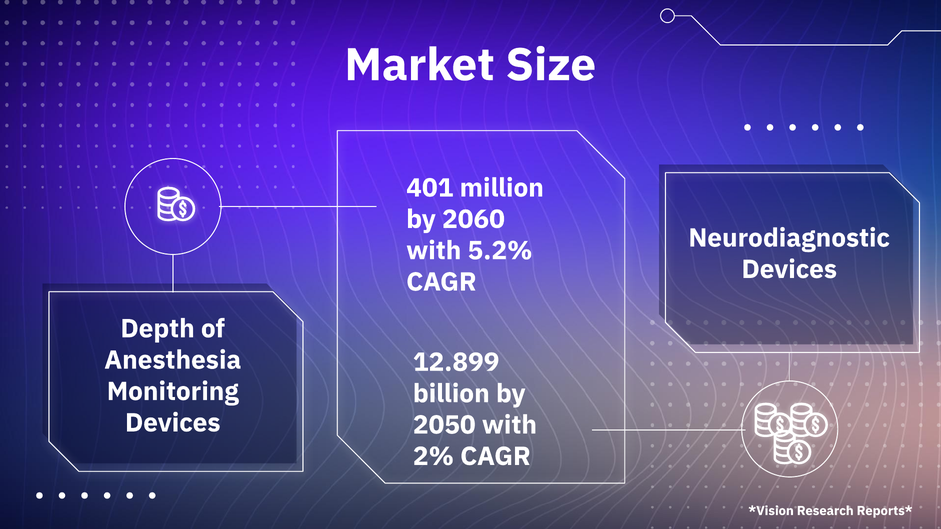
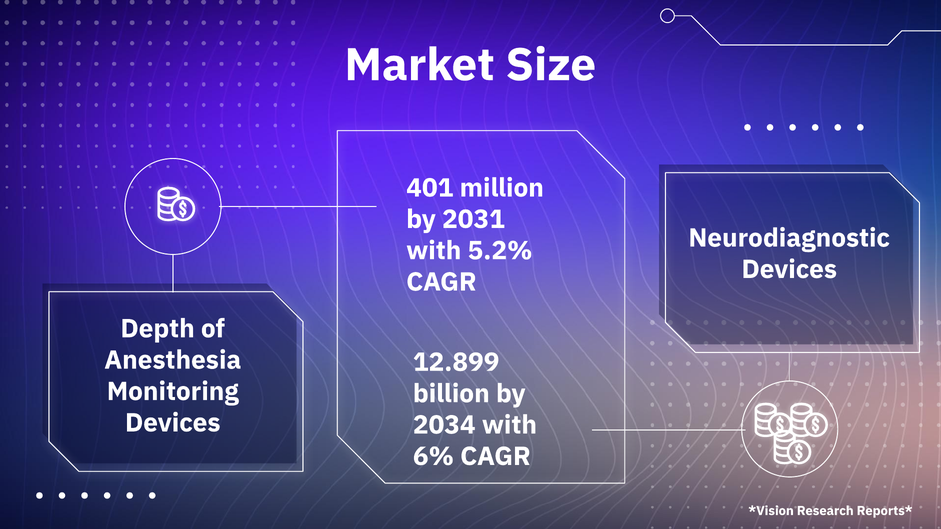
2060: 2060 -> 2031
2050: 2050 -> 2034
2%: 2% -> 6%
